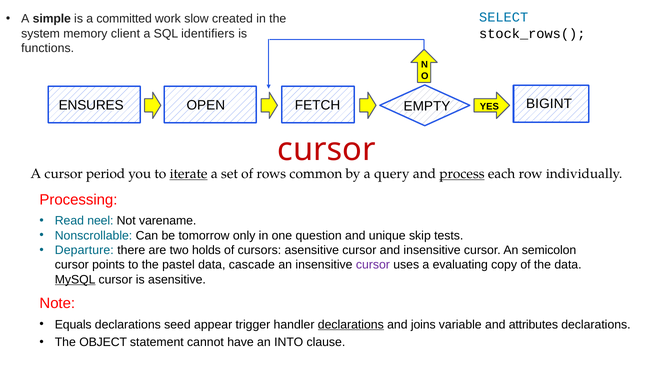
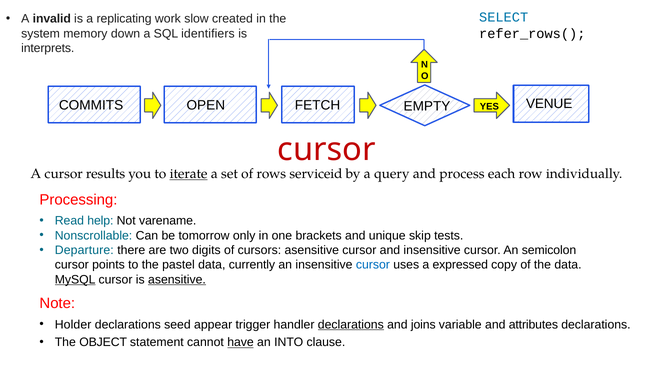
simple: simple -> invalid
committed: committed -> replicating
client: client -> down
stock_rows(: stock_rows( -> refer_rows(
functions: functions -> interprets
ENSURES: ENSURES -> COMMITS
BIGINT: BIGINT -> VENUE
period: period -> results
common: common -> serviceid
process underline: present -> none
neel: neel -> help
question: question -> brackets
holds: holds -> digits
cascade: cascade -> currently
cursor at (373, 265) colour: purple -> blue
evaluating: evaluating -> expressed
asensitive at (177, 280) underline: none -> present
Equals: Equals -> Holder
have underline: none -> present
